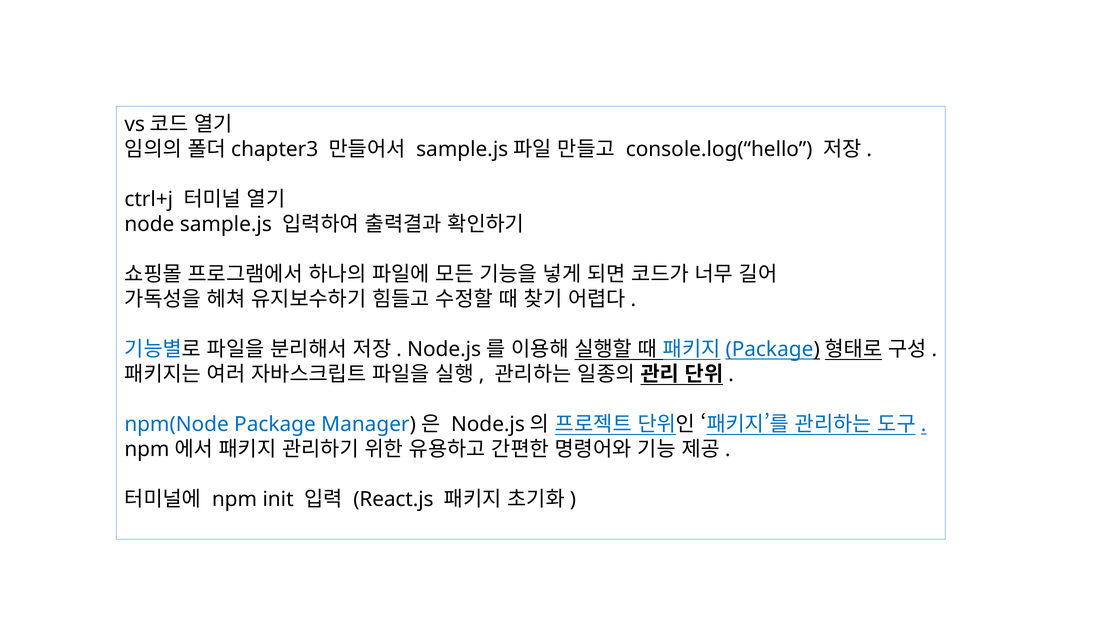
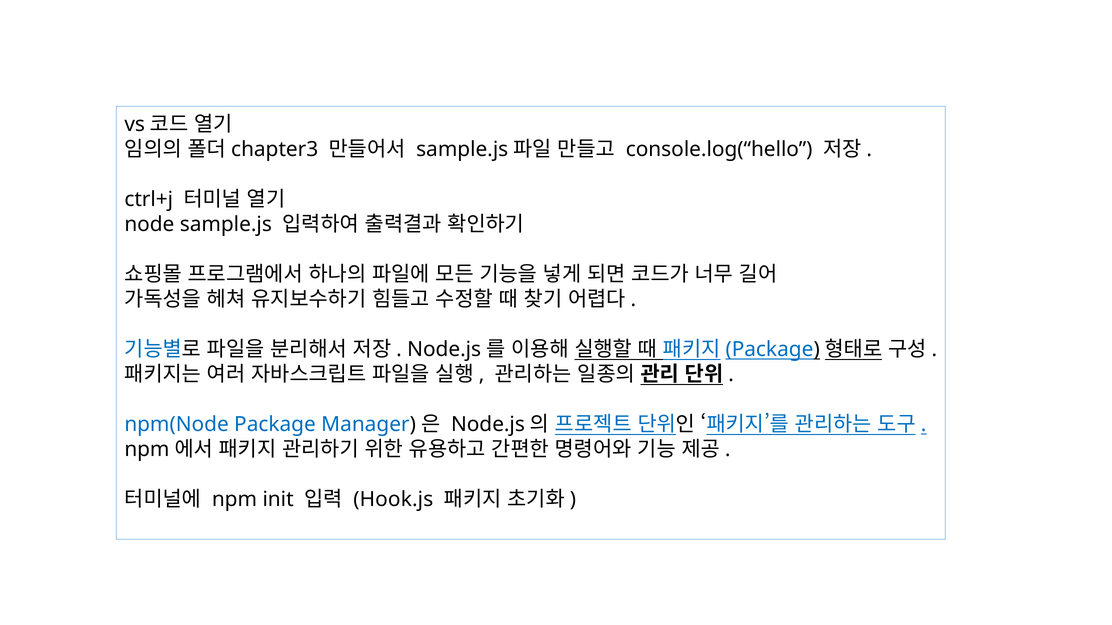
React.js: React.js -> Hook.js
